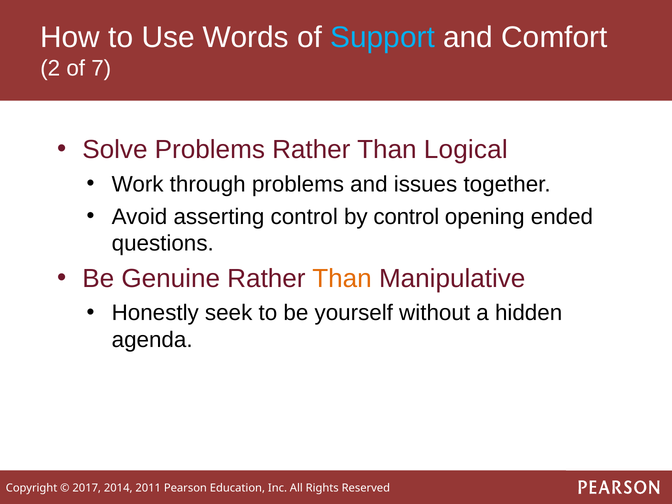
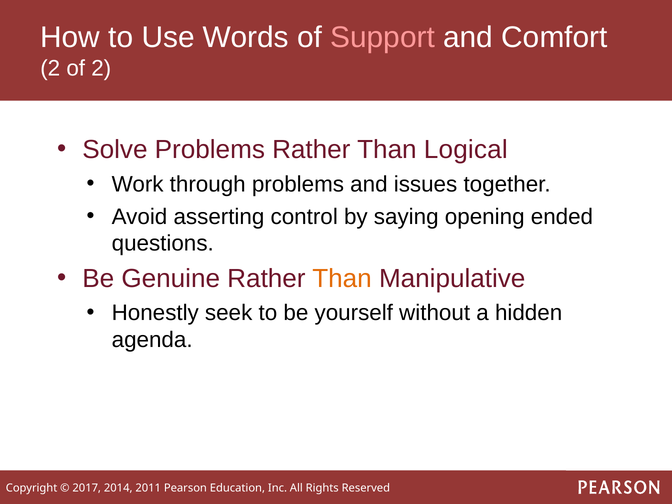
Support colour: light blue -> pink
of 7: 7 -> 2
by control: control -> saying
